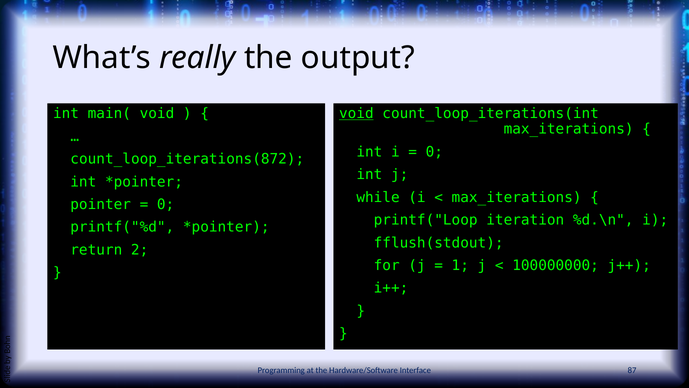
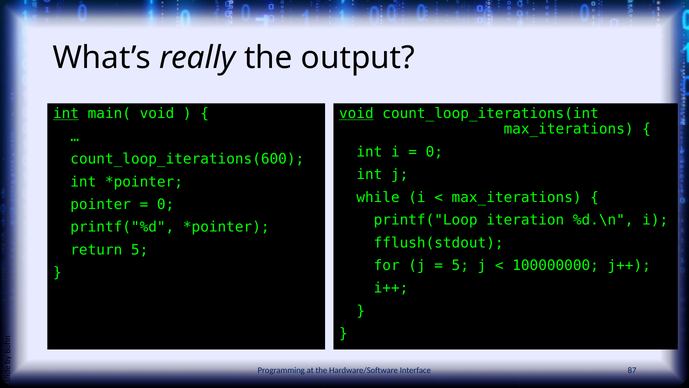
int at (66, 113) underline: none -> present
count_loop_iterations(872: count_loop_iterations(872 -> count_loop_iterations(600
return 2: 2 -> 5
1 at (460, 265): 1 -> 5
